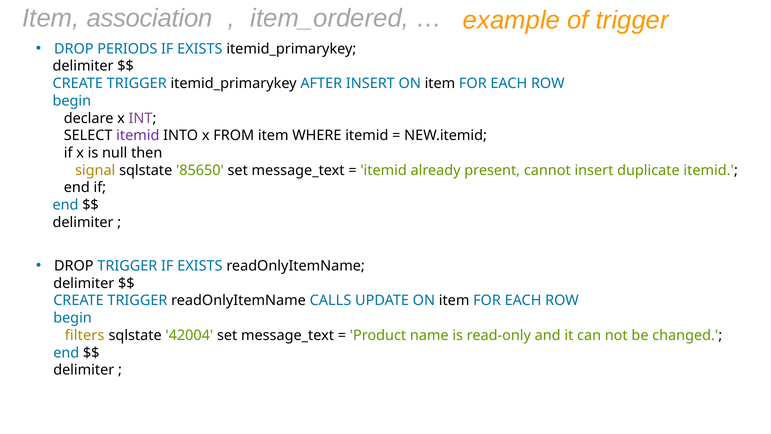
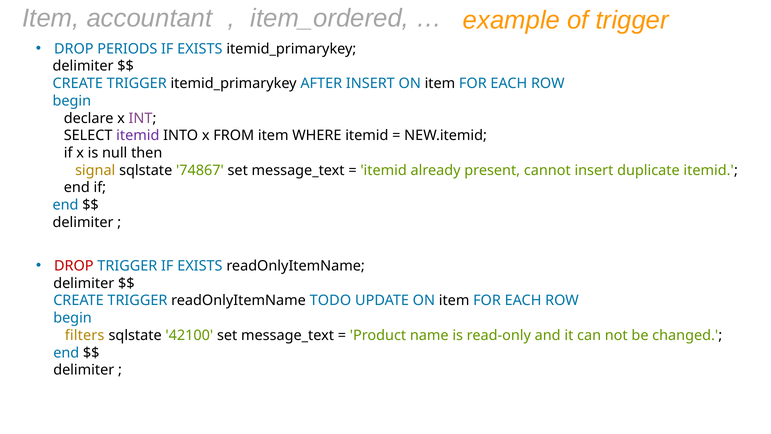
association: association -> accountant
85650: 85650 -> 74867
DROP at (74, 266) colour: black -> red
CALLS: CALLS -> TODO
42004: 42004 -> 42100
